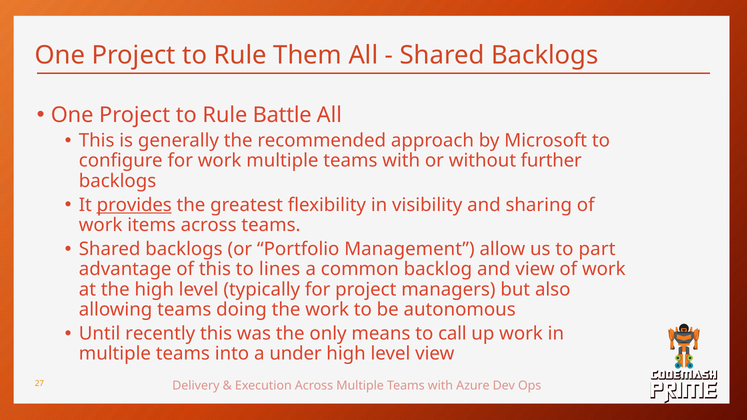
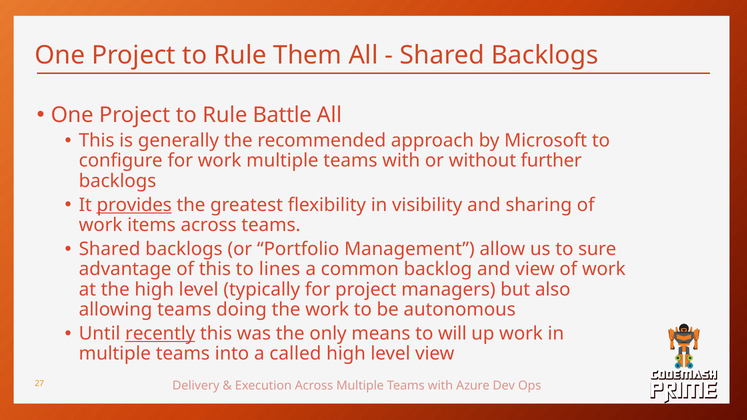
part: part -> sure
recently underline: none -> present
call: call -> will
under: under -> called
